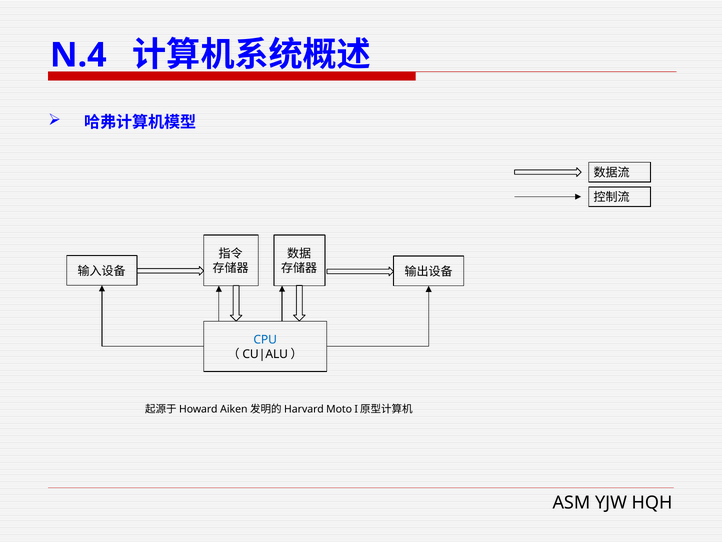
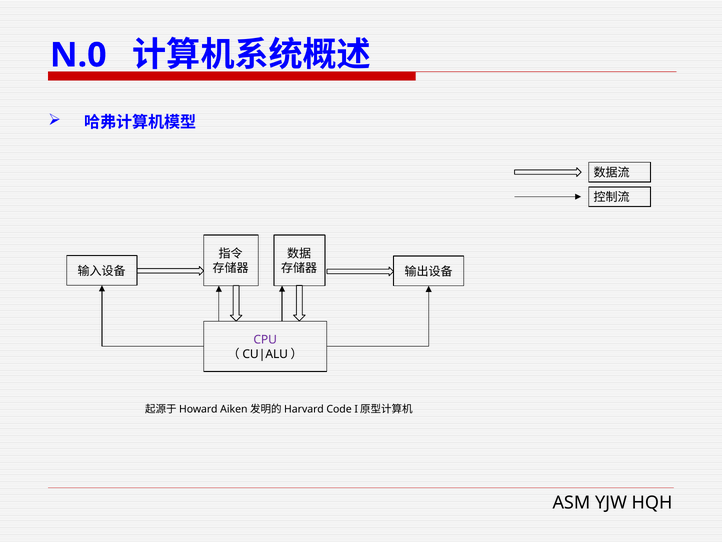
N.4: N.4 -> N.0
CPU colour: blue -> purple
Moto: Moto -> Code
